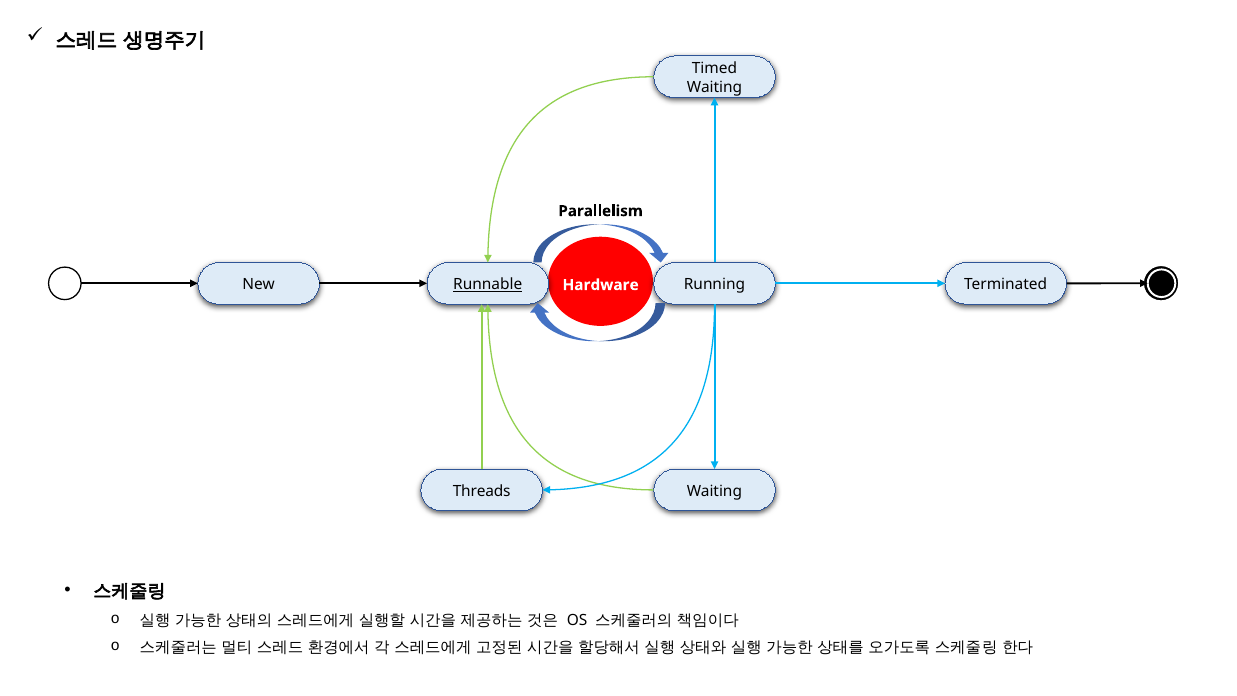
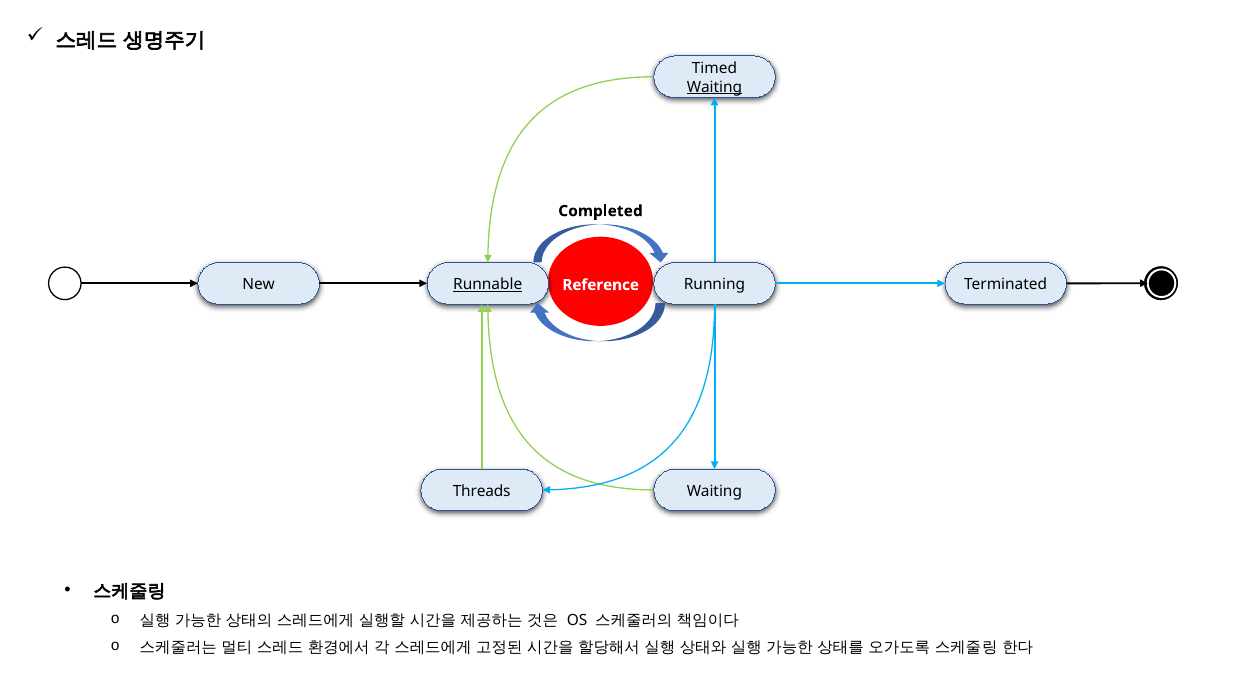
Waiting at (714, 87) underline: none -> present
Parallelism: Parallelism -> Completed
Hardware: Hardware -> Reference
